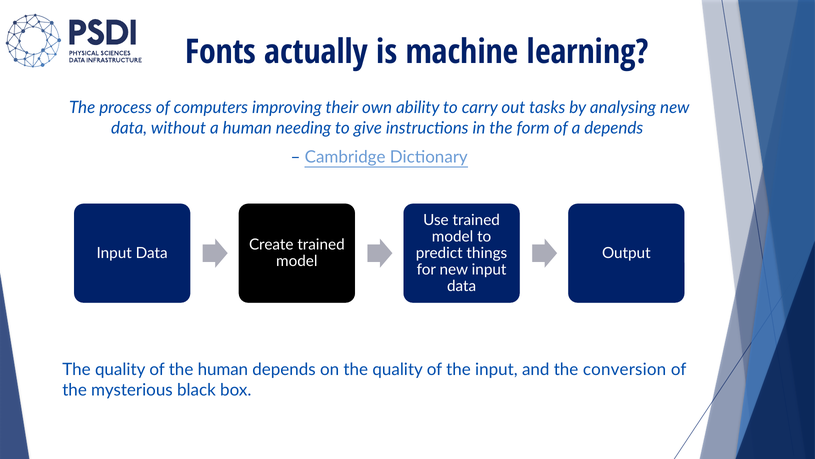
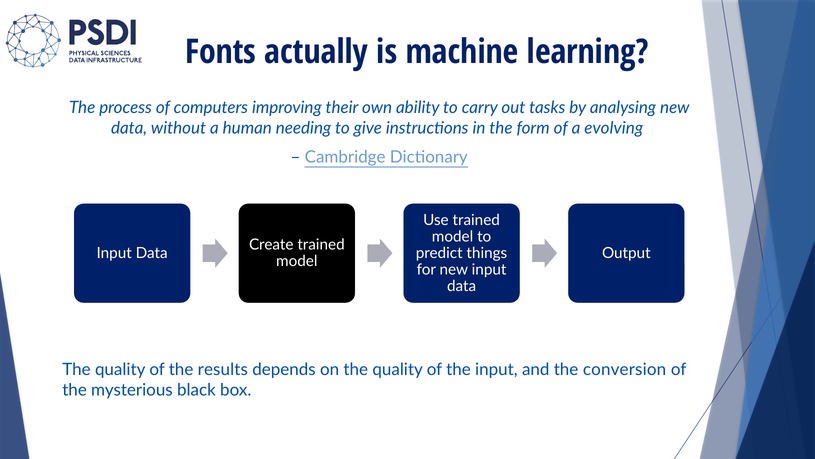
a depends: depends -> evolving
the human: human -> results
